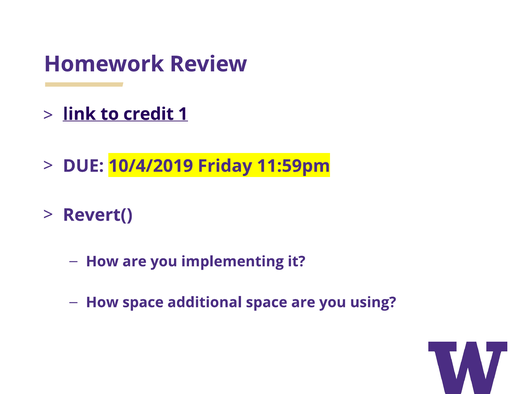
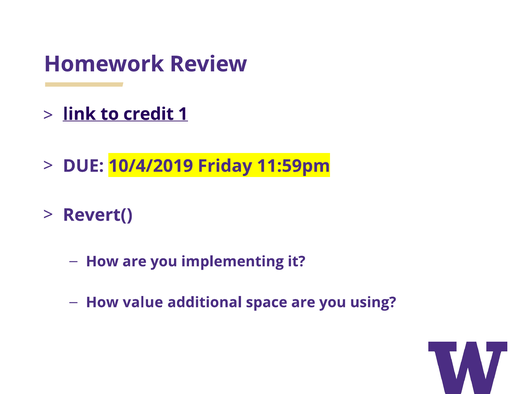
How space: space -> value
